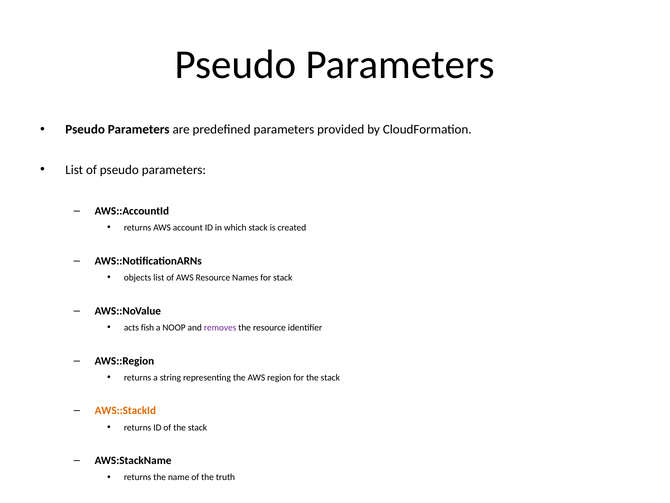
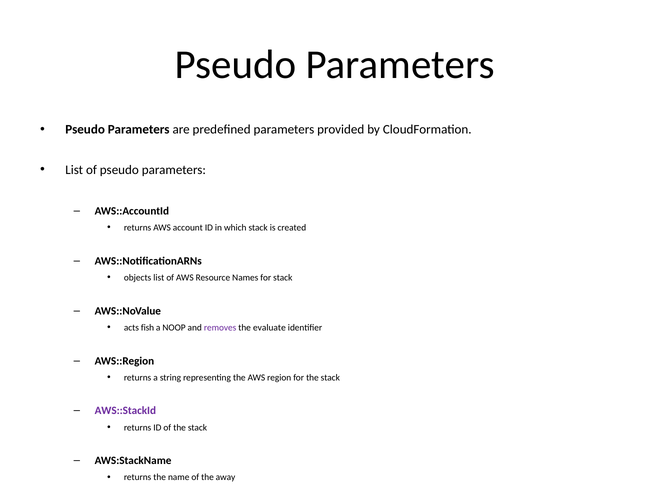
the resource: resource -> evaluate
AWS::StackId colour: orange -> purple
truth: truth -> away
